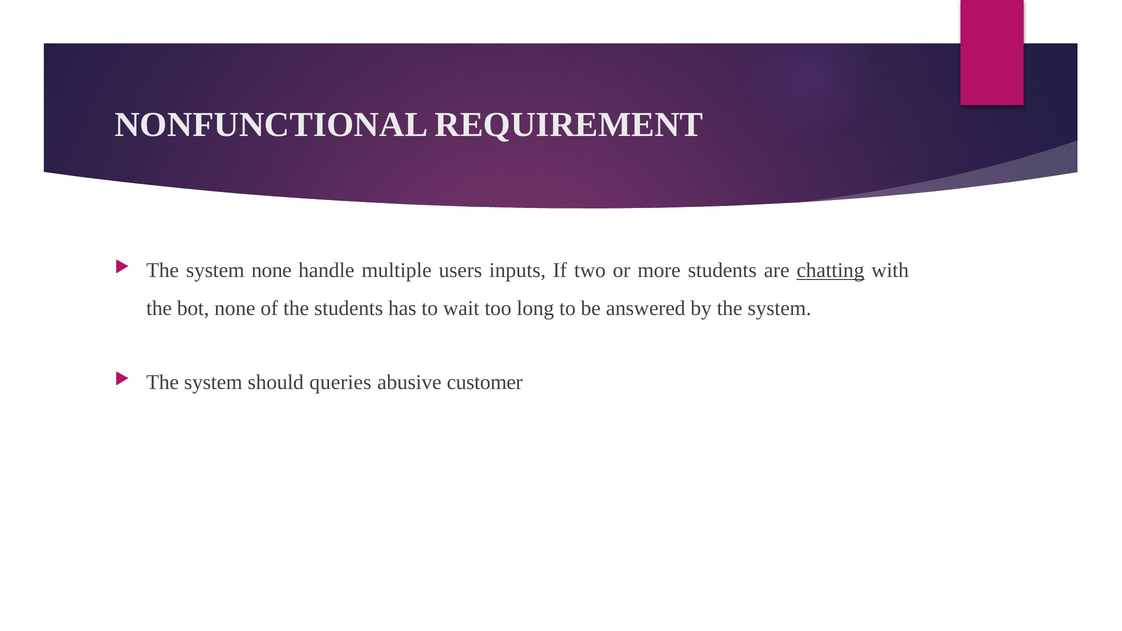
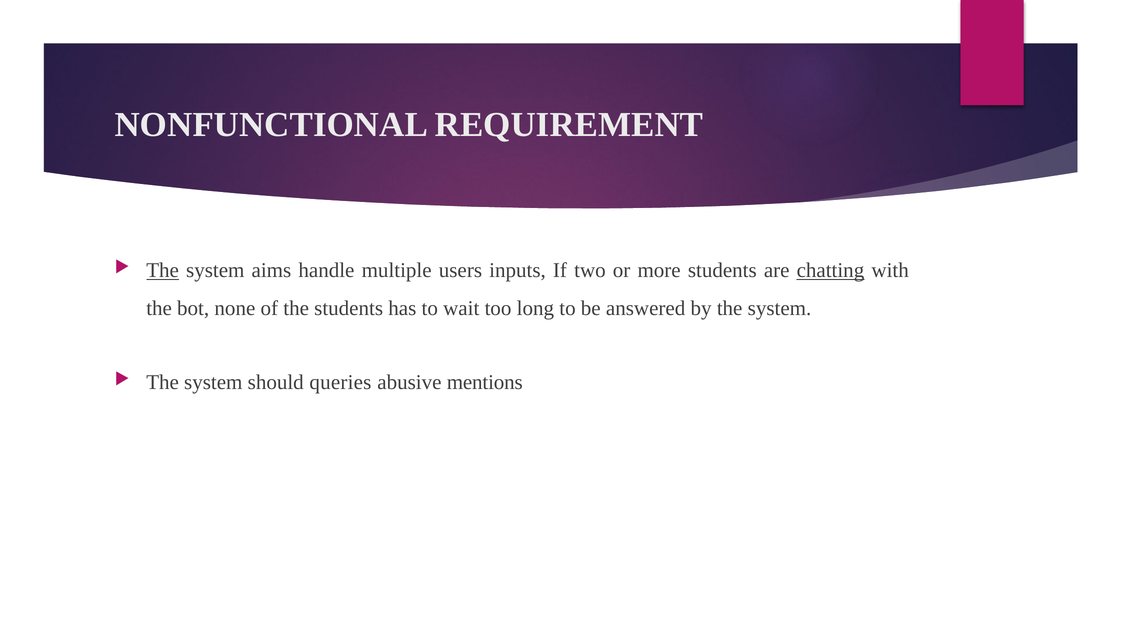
The at (163, 271) underline: none -> present
system none: none -> aims
customer: customer -> mentions
